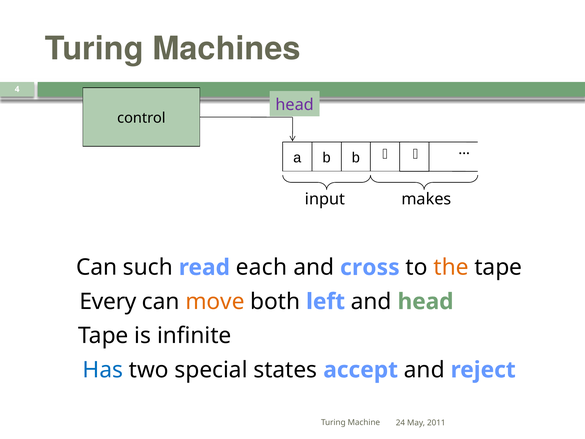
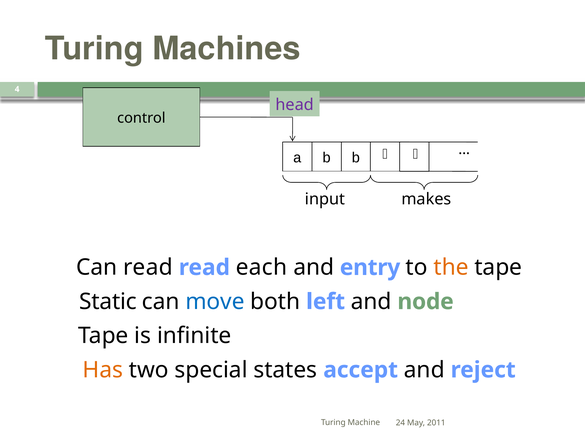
Can such: such -> read
cross: cross -> entry
Every: Every -> Static
move colour: orange -> blue
and head: head -> node
Has colour: blue -> orange
